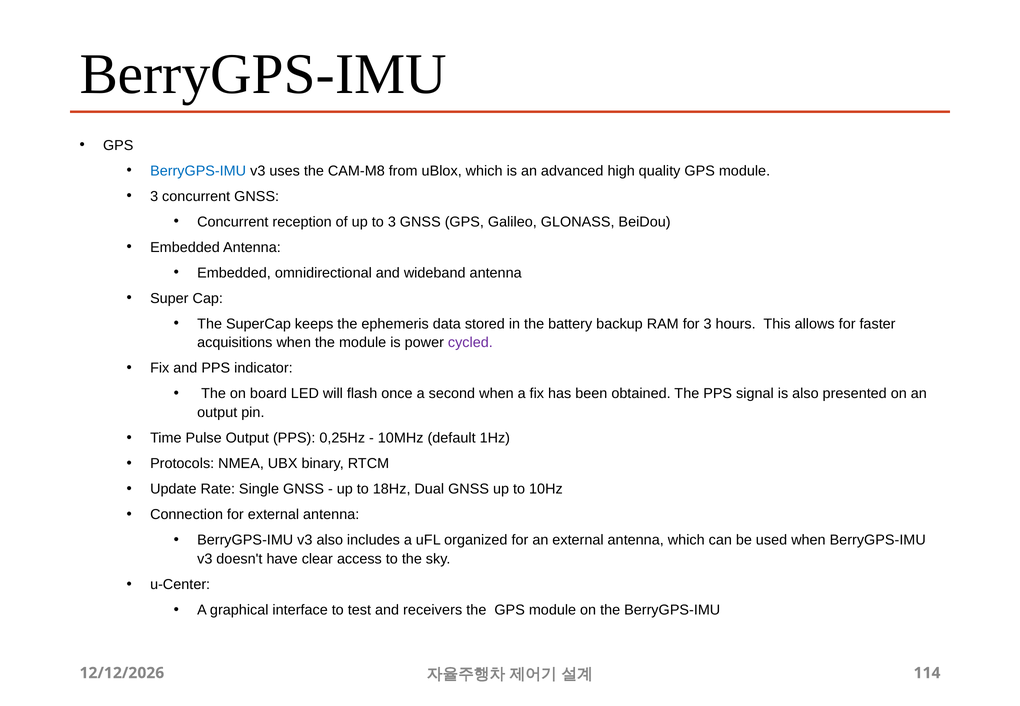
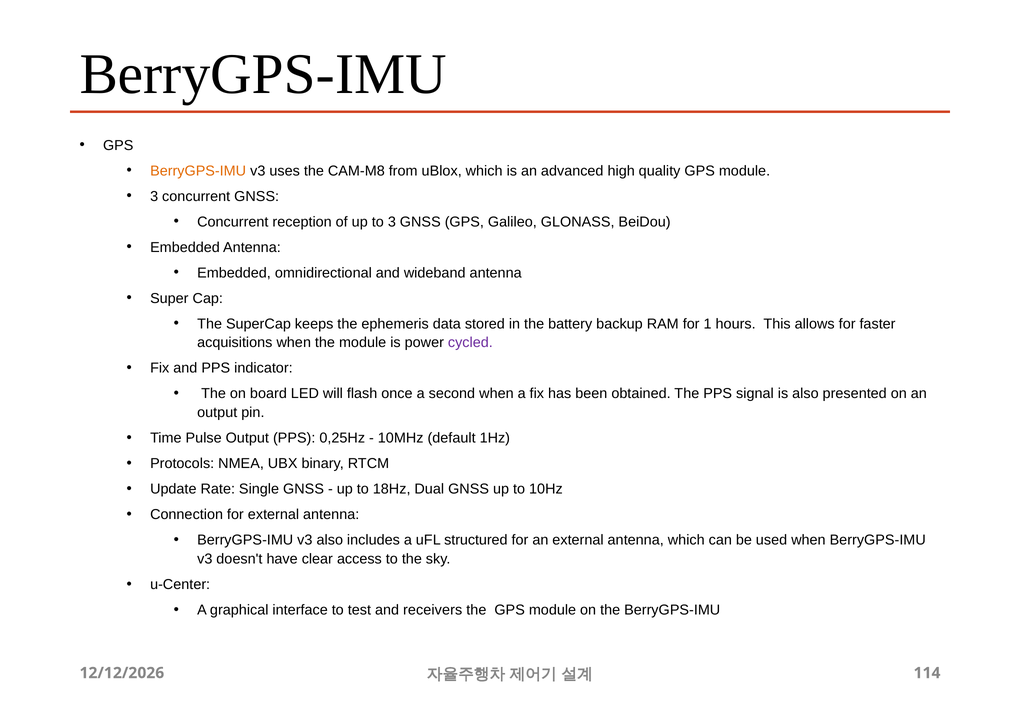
BerryGPS-IMU at (198, 171) colour: blue -> orange
for 3: 3 -> 1
organized: organized -> structured
